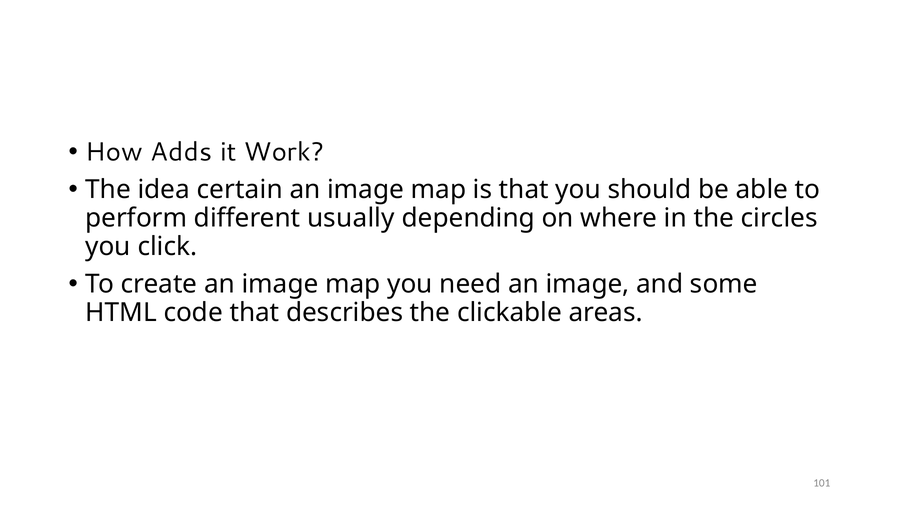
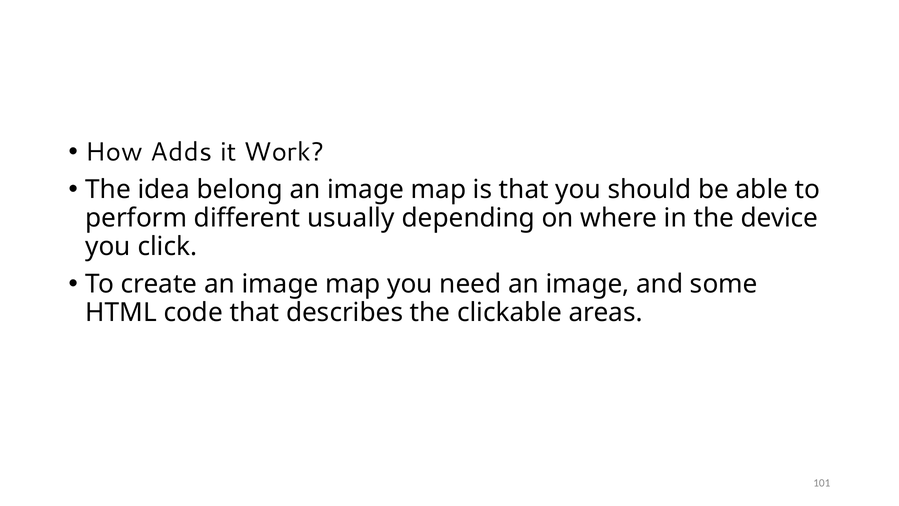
certain: certain -> belong
circles: circles -> device
